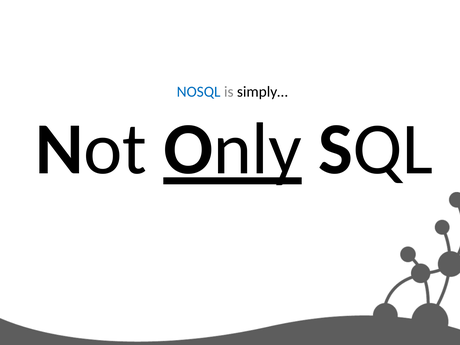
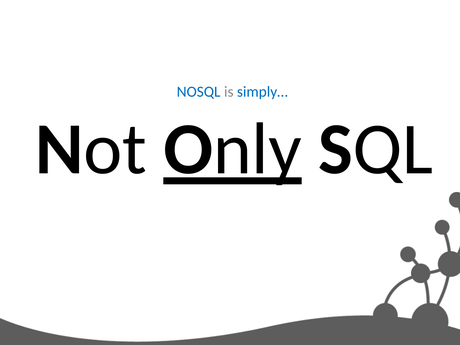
simply… colour: black -> blue
